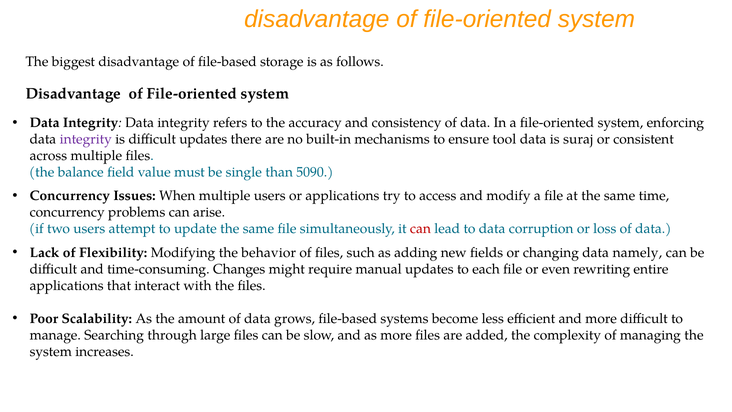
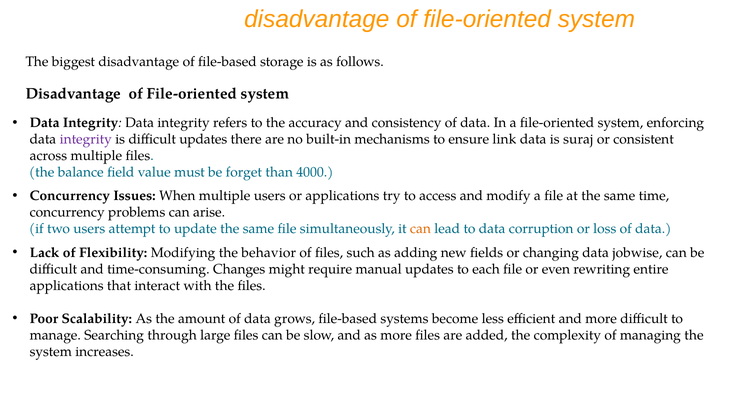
tool: tool -> link
single: single -> forget
5090: 5090 -> 4000
can at (420, 229) colour: red -> orange
namely: namely -> jobwise
